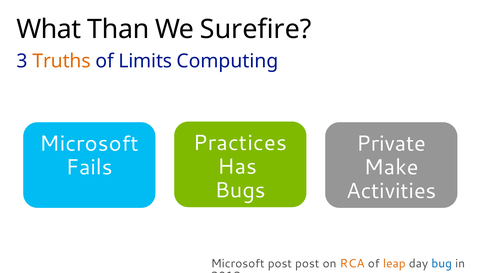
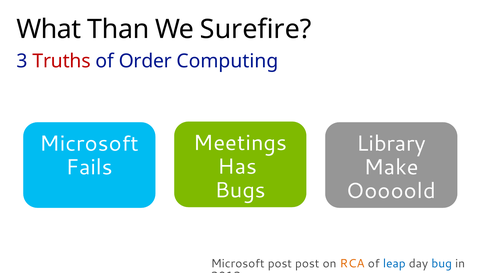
Truths colour: orange -> red
Limits: Limits -> Order
Practices: Practices -> Meetings
Private: Private -> Library
Activities: Activities -> Ooooold
leap colour: orange -> blue
